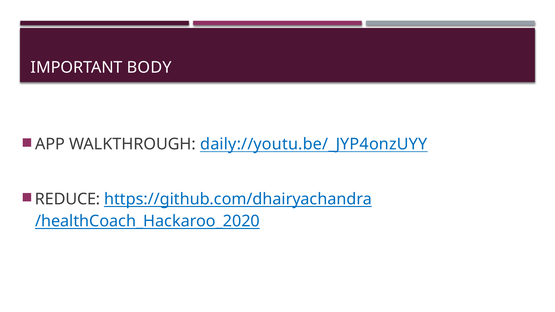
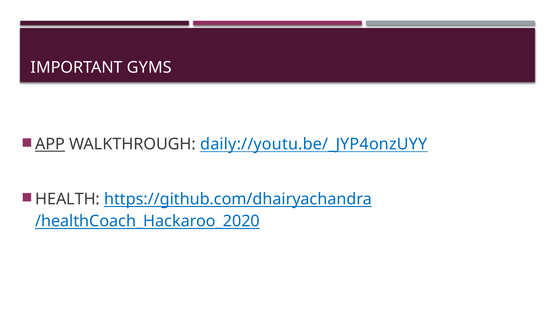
BODY: BODY -> GYMS
APP underline: none -> present
REDUCE: REDUCE -> HEALTH
